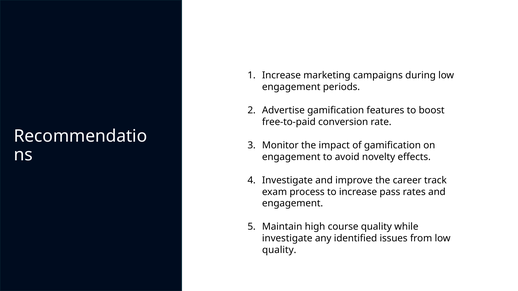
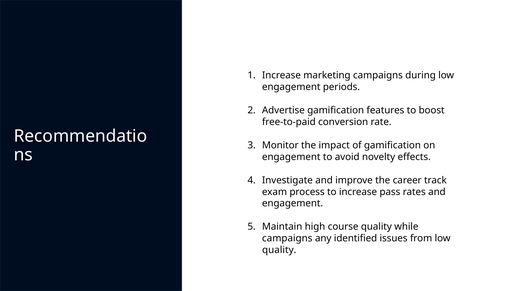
investigate at (287, 239): investigate -> campaigns
